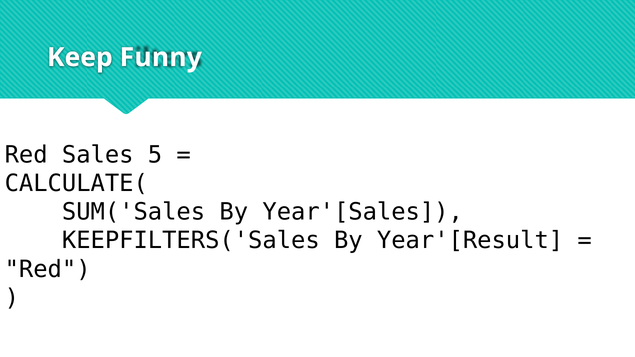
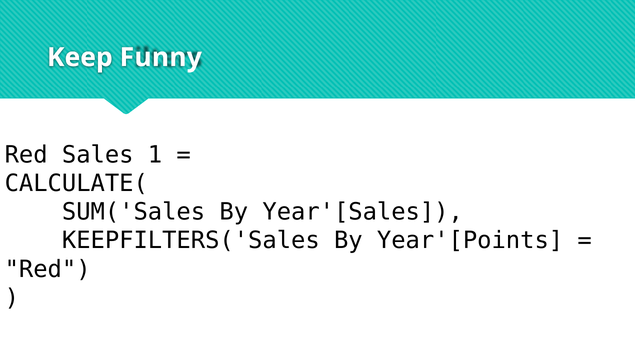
5: 5 -> 1
Year'[Result: Year'[Result -> Year'[Points
